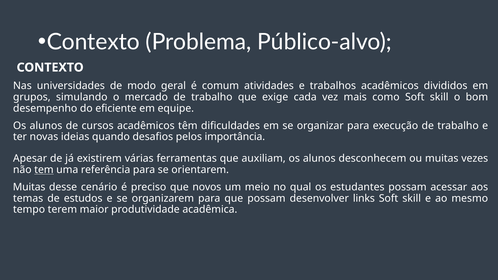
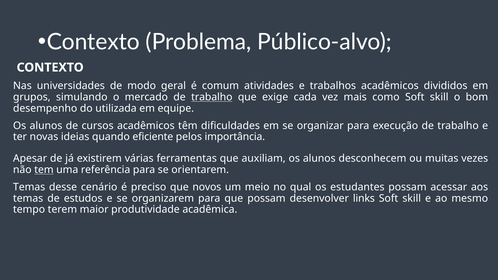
trabalho at (212, 97) underline: none -> present
eficiente: eficiente -> utilizada
desafios: desafios -> eficiente
Muitas at (29, 187): Muitas -> Temas
